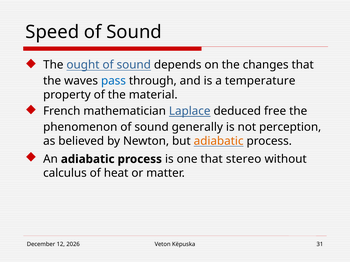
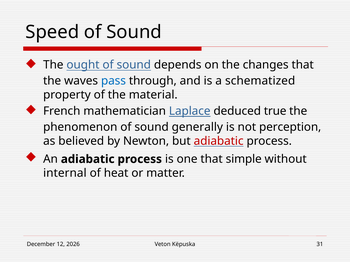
temperature: temperature -> schematized
free: free -> true
adiabatic at (219, 141) colour: orange -> red
stereo: stereo -> simple
calculus: calculus -> internal
